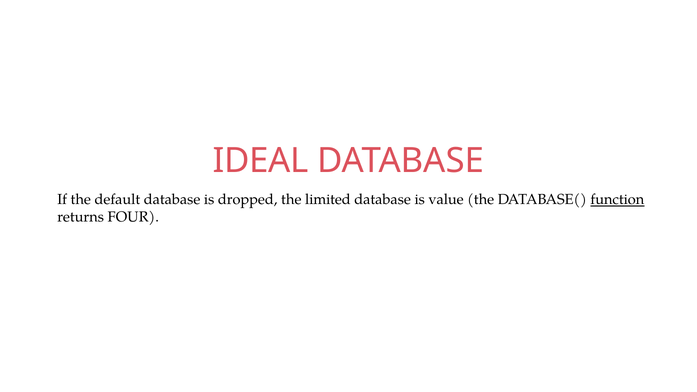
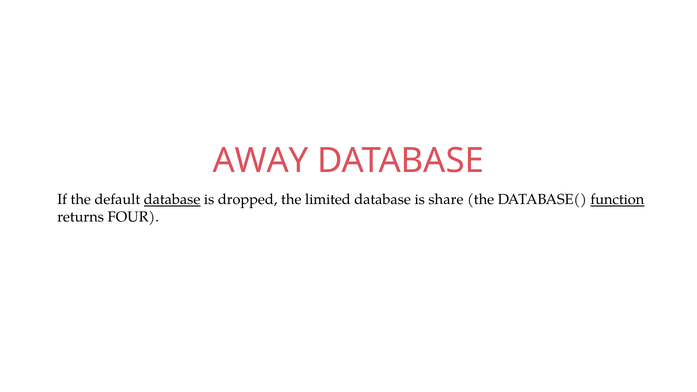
IDEAL: IDEAL -> AWAY
database at (172, 200) underline: none -> present
value: value -> share
